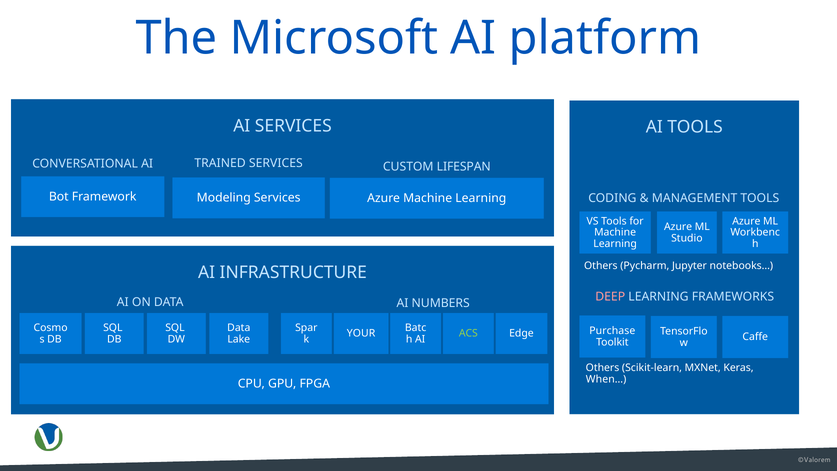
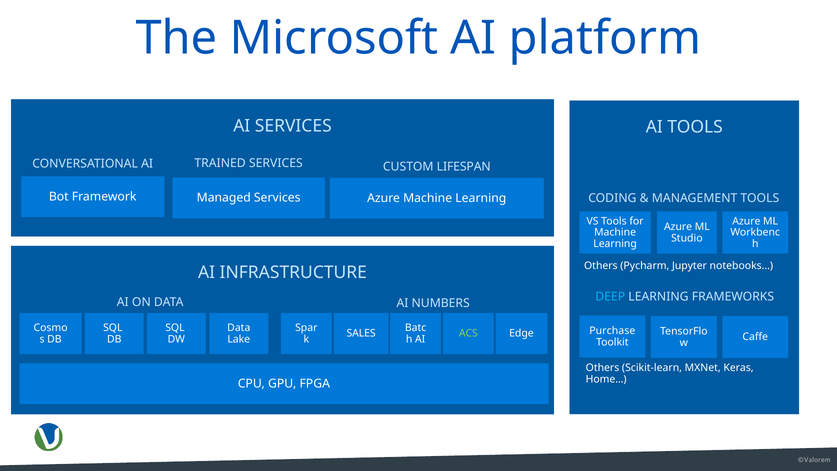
Modeling: Modeling -> Managed
DEEP colour: pink -> light blue
YOUR: YOUR -> SALES
When…: When… -> Home…
